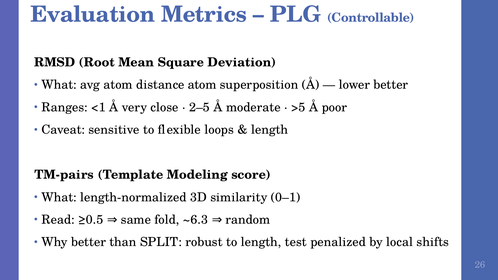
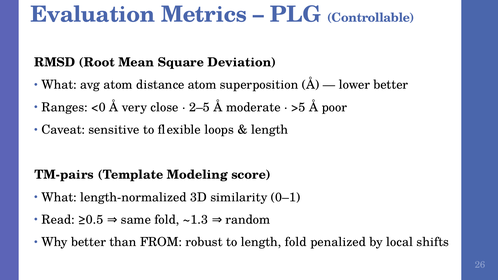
<1: <1 -> <0
~6.3: ~6.3 -> ~1.3
SPLIT: SPLIT -> FROM
length test: test -> fold
